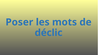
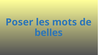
déclic: déclic -> belles
